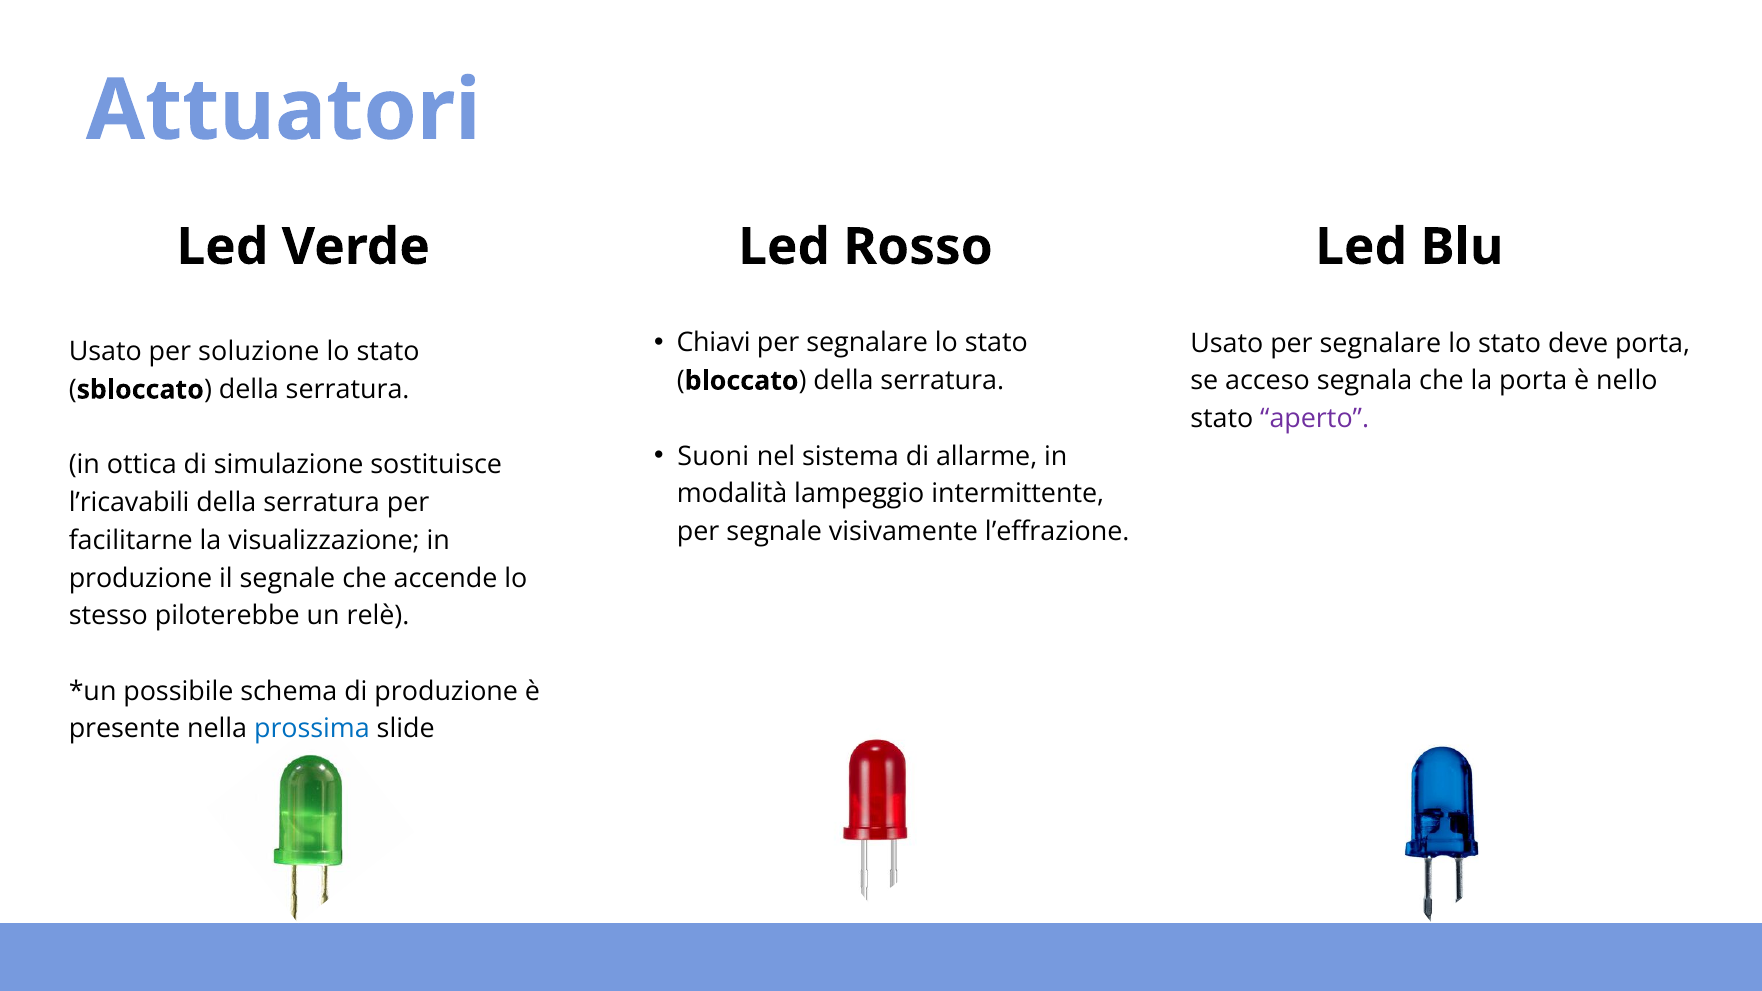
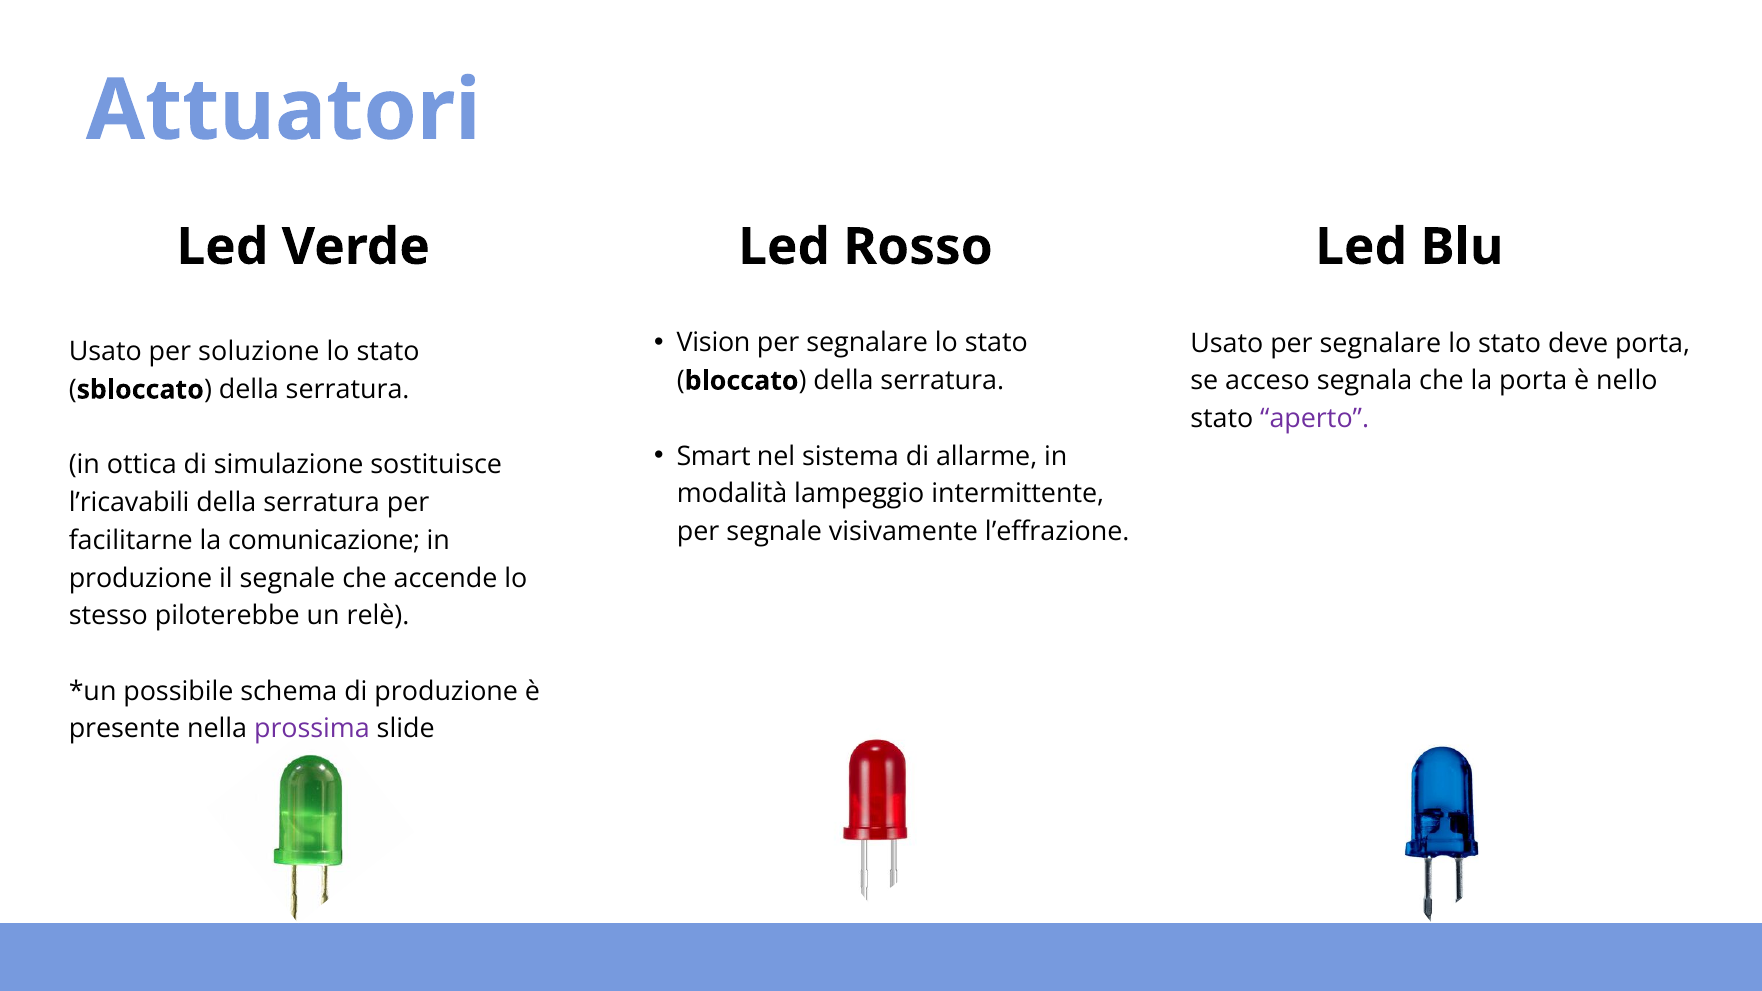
Chiavi: Chiavi -> Vision
Suoni: Suoni -> Smart
visualizzazione: visualizzazione -> comunicazione
prossima colour: blue -> purple
